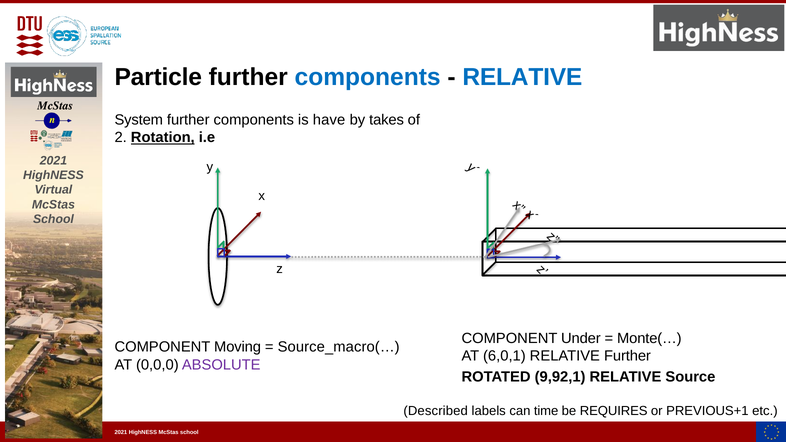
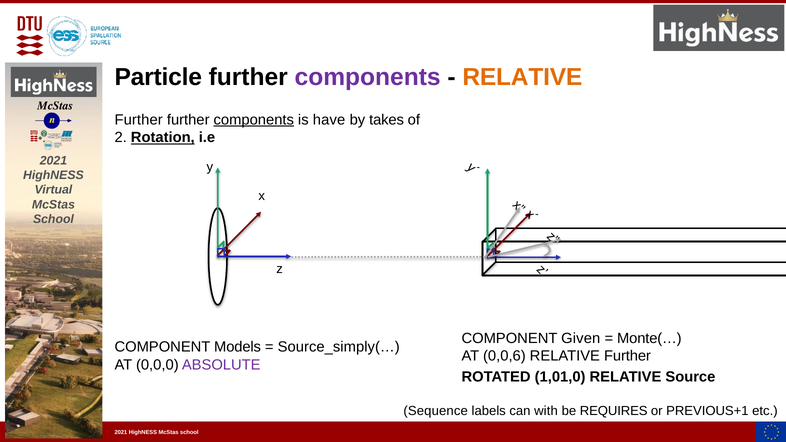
components at (368, 77) colour: blue -> purple
RELATIVE at (522, 77) colour: blue -> orange
System at (139, 120): System -> Further
components at (254, 120) underline: none -> present
Under: Under -> Given
Moving: Moving -> Models
Source_macro(…: Source_macro(… -> Source_simply(…
6,0,1: 6,0,1 -> 0,0,6
9,92,1: 9,92,1 -> 1,01,0
Described: Described -> Sequence
time: time -> with
